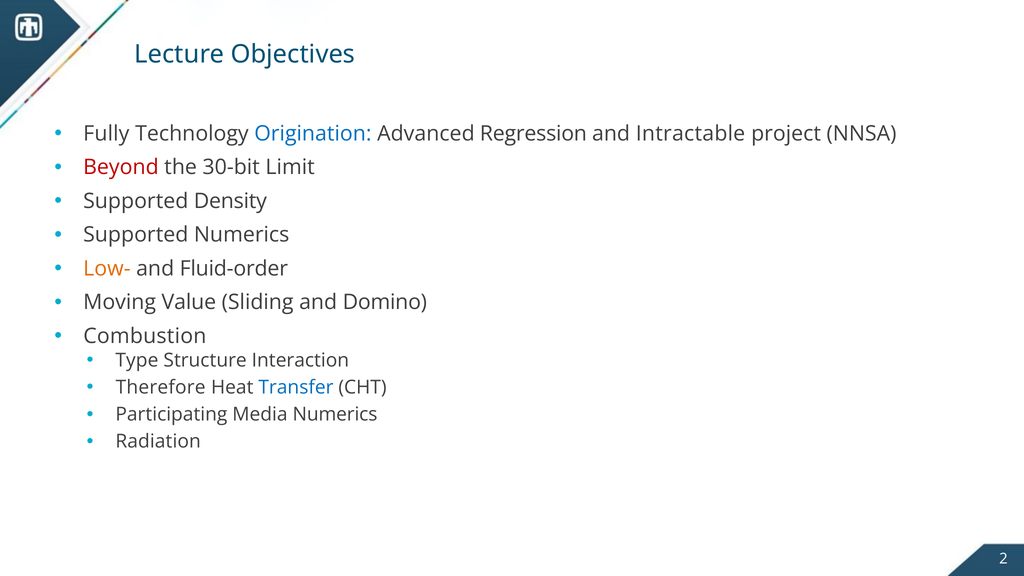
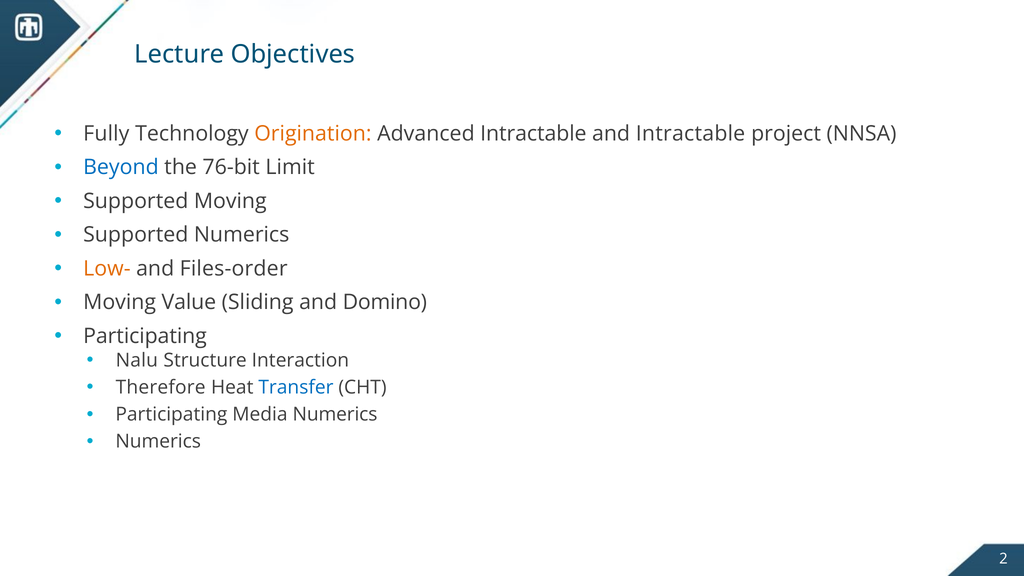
Origination colour: blue -> orange
Advanced Regression: Regression -> Intractable
Beyond colour: red -> blue
30-bit: 30-bit -> 76-bit
Supported Density: Density -> Moving
Fluid-order: Fluid-order -> Files-order
Combustion at (145, 336): Combustion -> Participating
Type: Type -> Nalu
Radiation at (158, 442): Radiation -> Numerics
